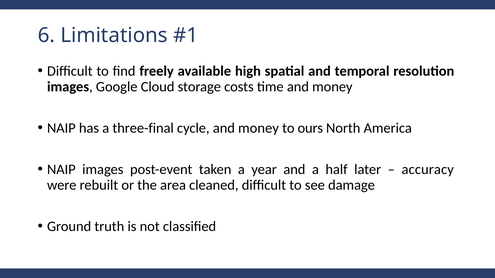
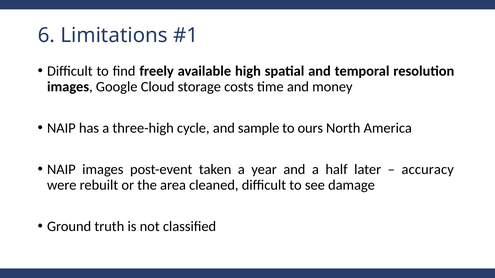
three-final: three-final -> three-high
cycle and money: money -> sample
